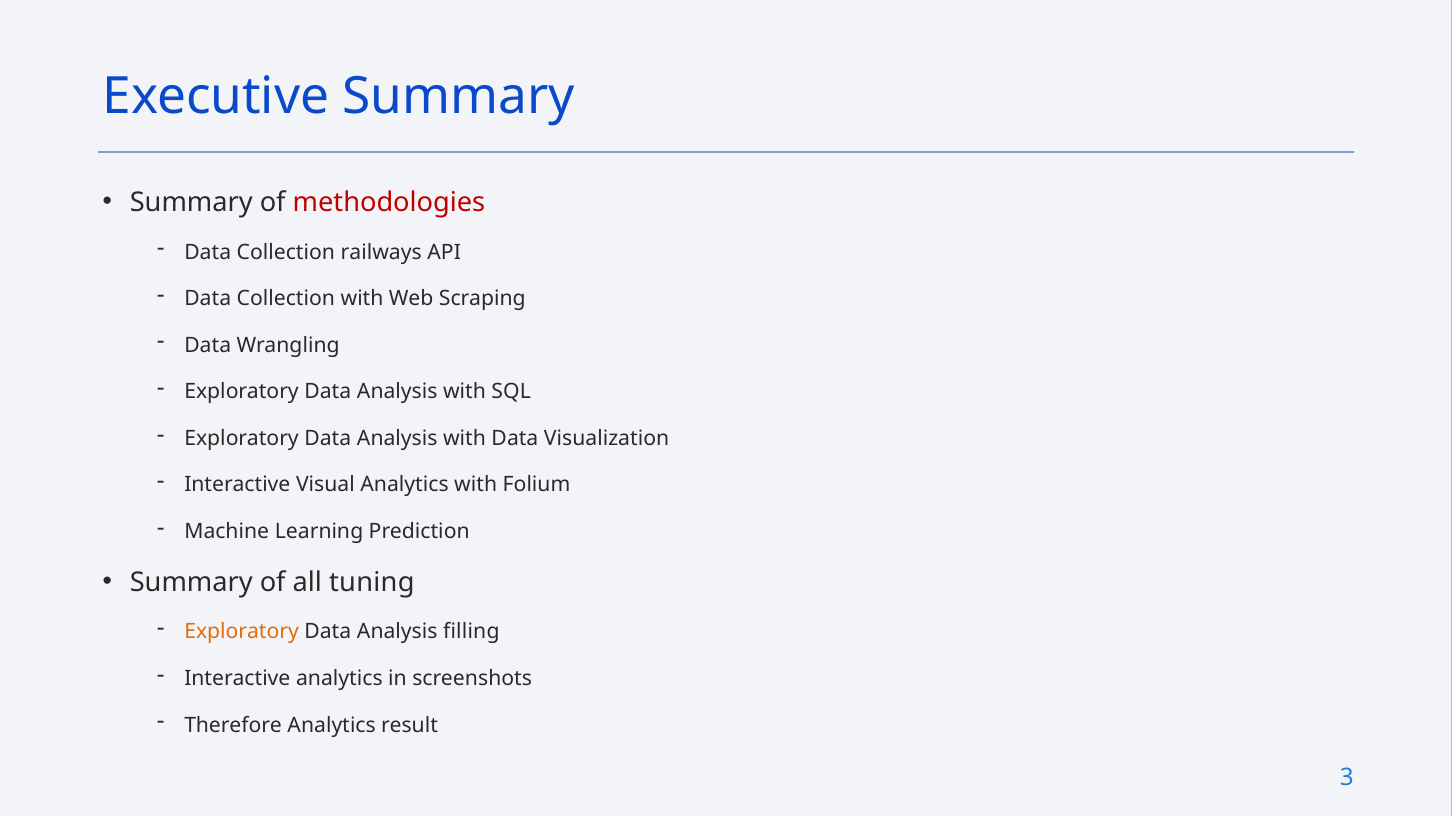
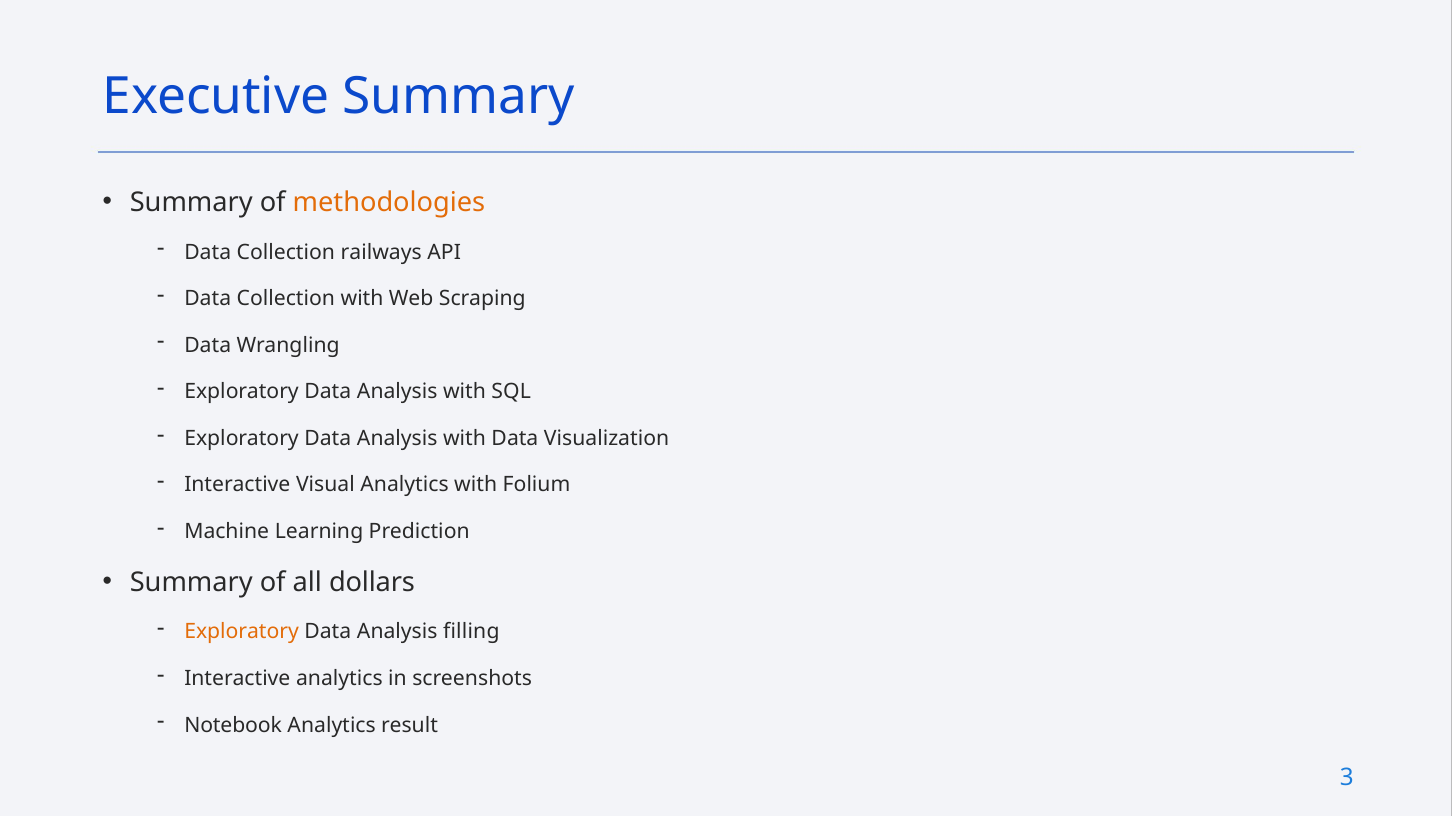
methodologies colour: red -> orange
tuning: tuning -> dollars
Therefore: Therefore -> Notebook
